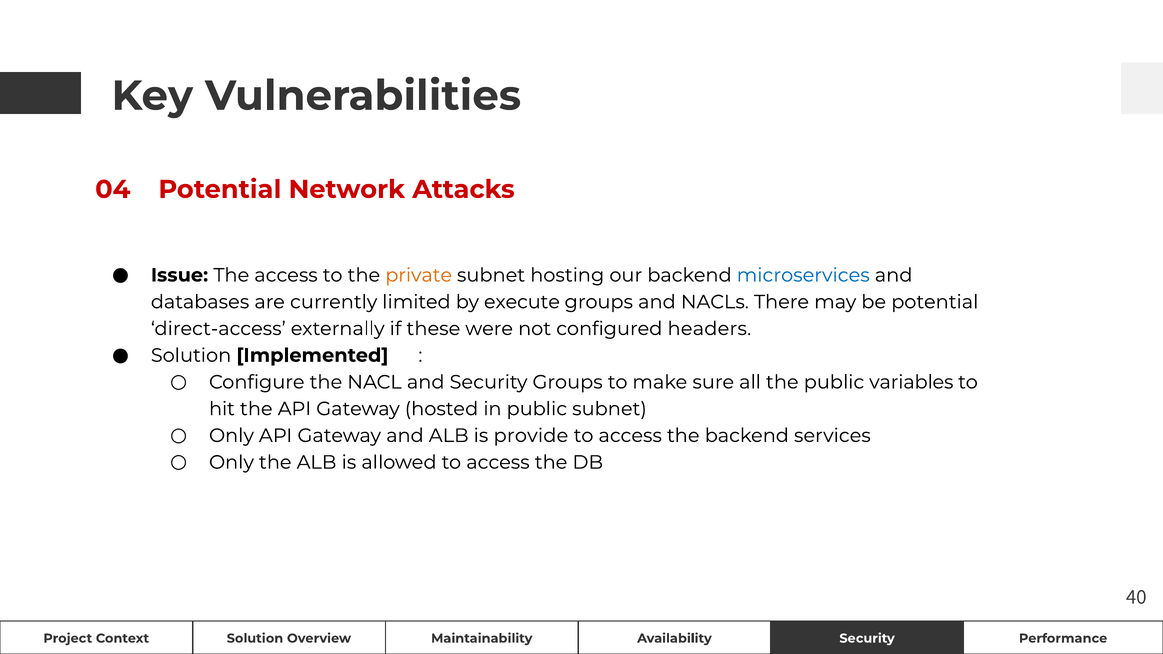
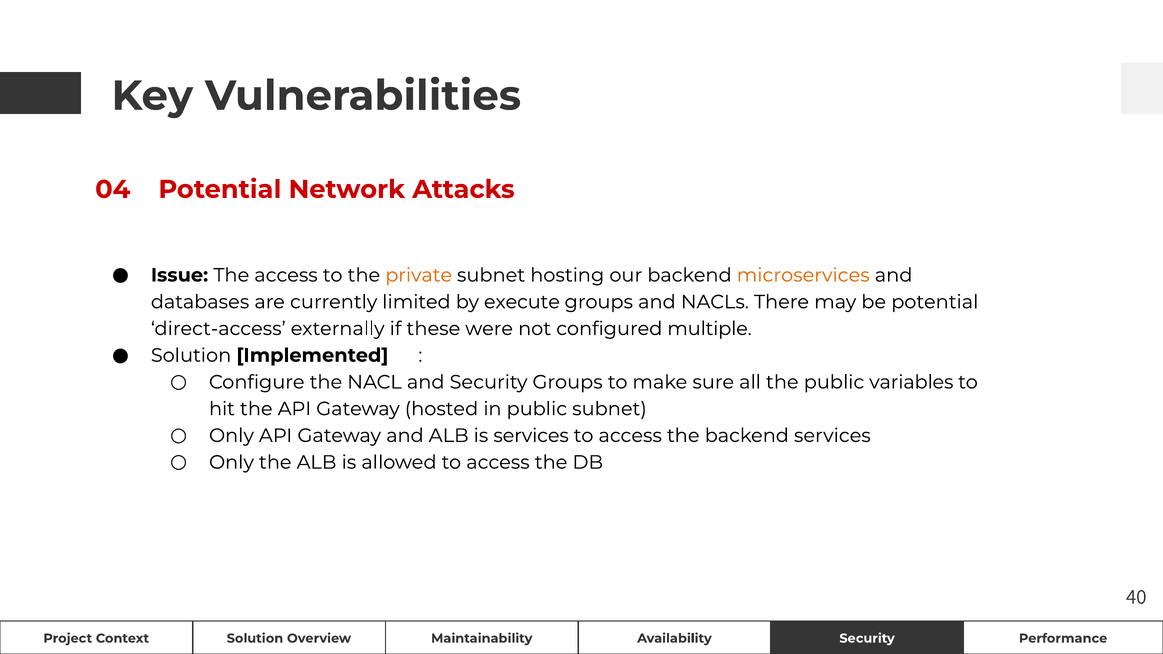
microservices colour: blue -> orange
headers: headers -> multiple
is provide: provide -> services
